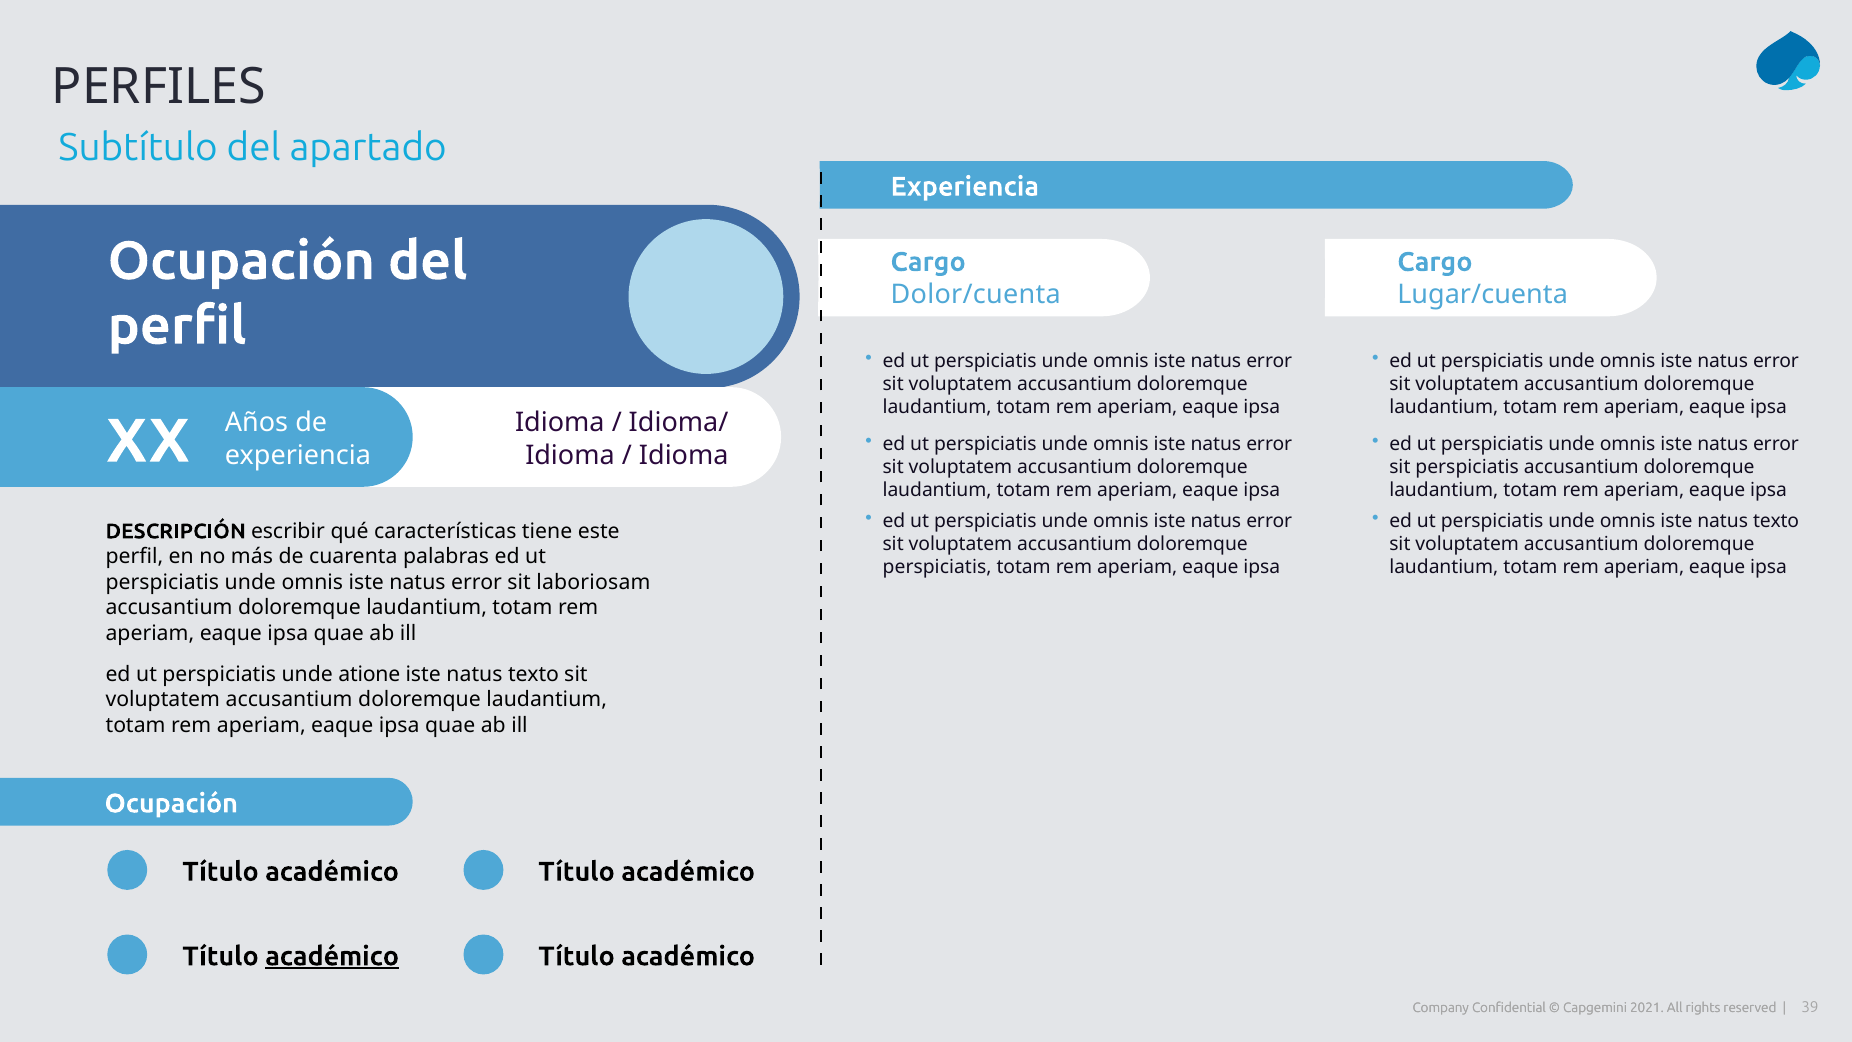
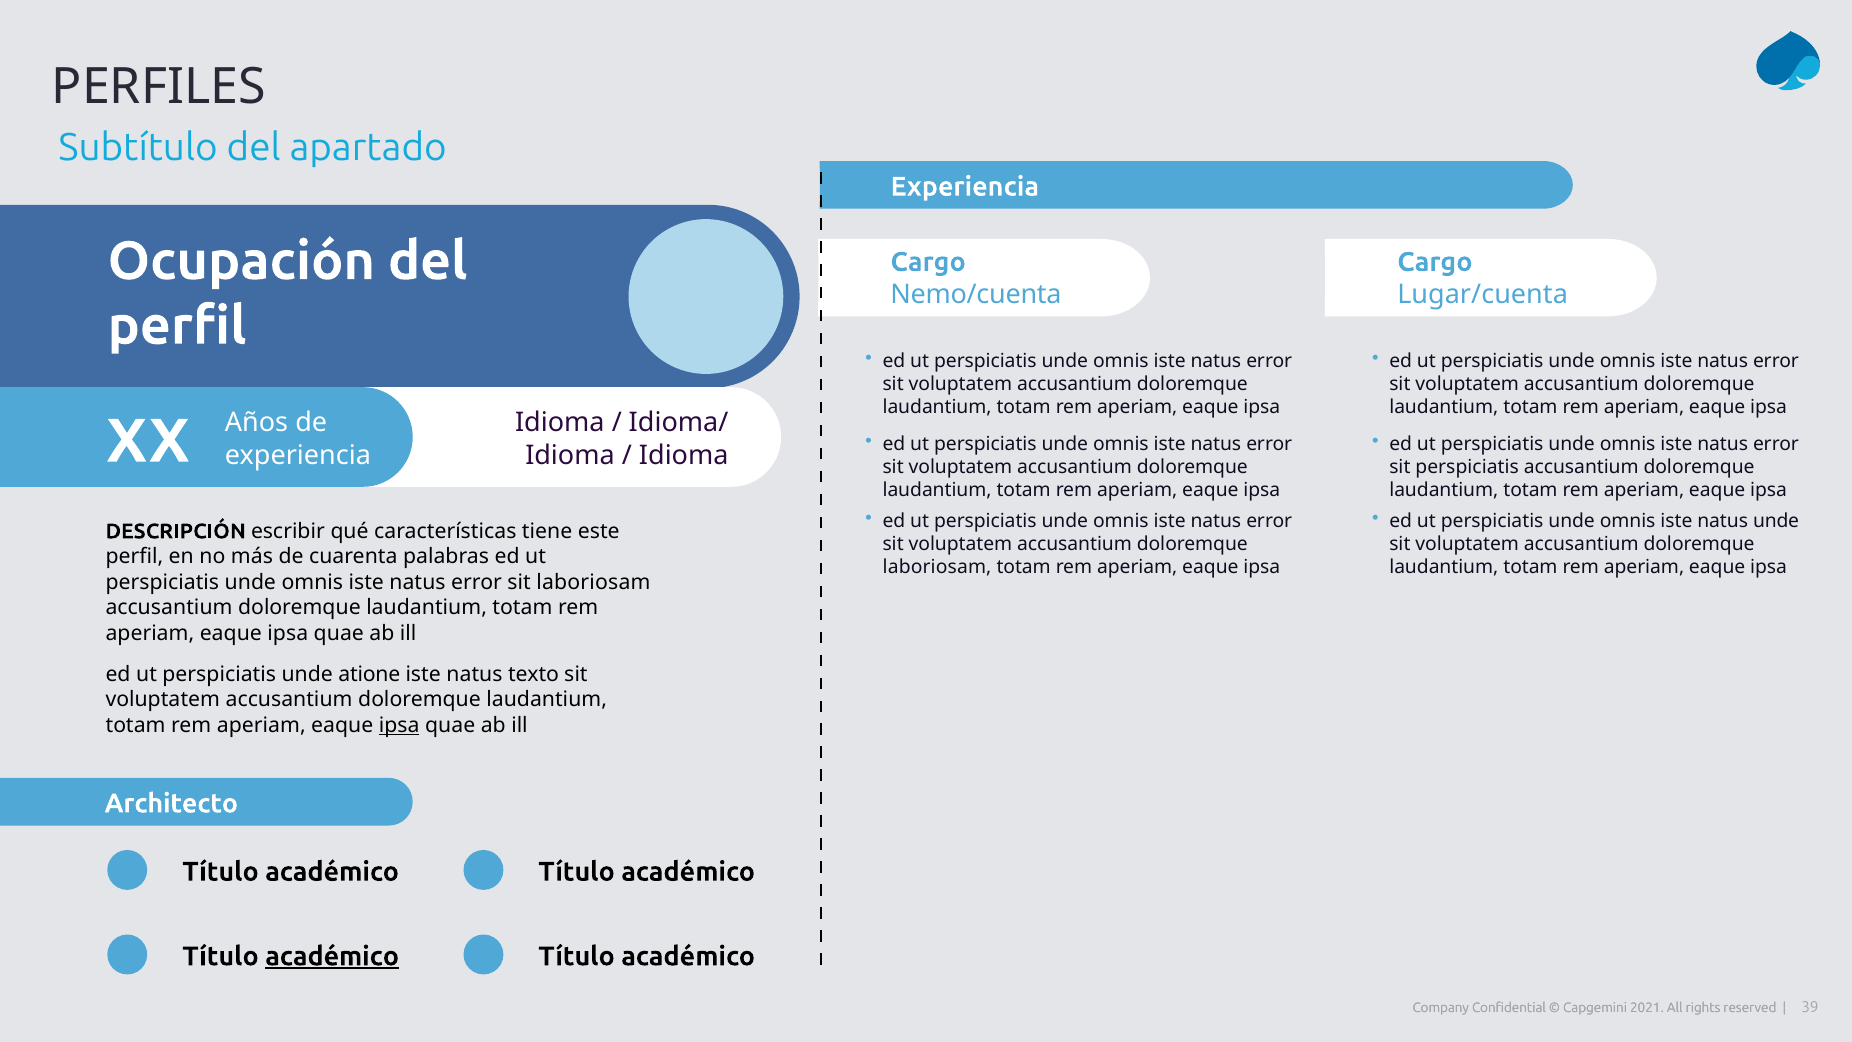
Dolor/cuenta: Dolor/cuenta -> Nemo/cuenta
omnis iste natus texto: texto -> unde
perspiciatis at (937, 567): perspiciatis -> laboriosam
ipsa at (399, 725) underline: none -> present
Ocupación at (171, 803): Ocupación -> Architecto
